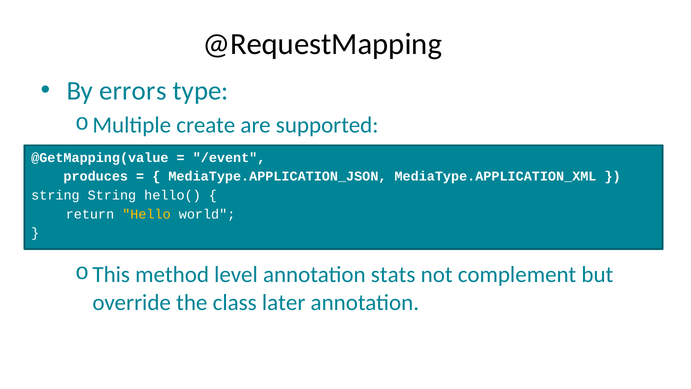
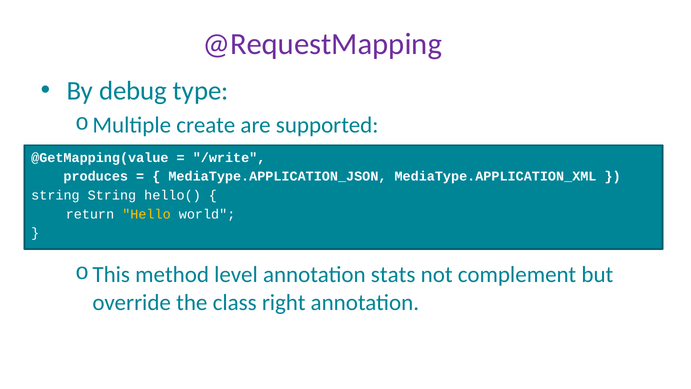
@RequestMapping colour: black -> purple
errors: errors -> debug
/event: /event -> /write
later: later -> right
